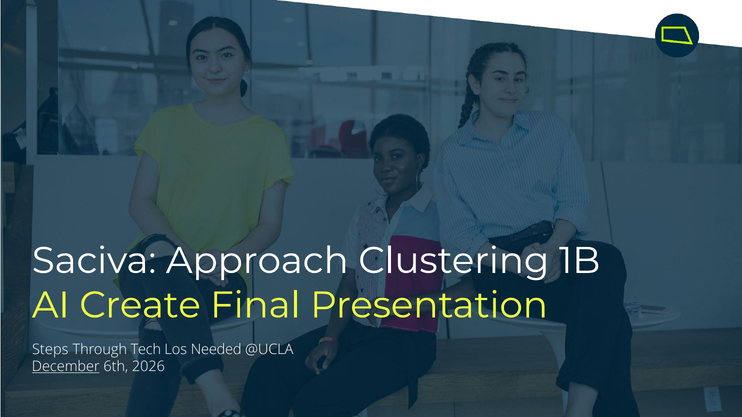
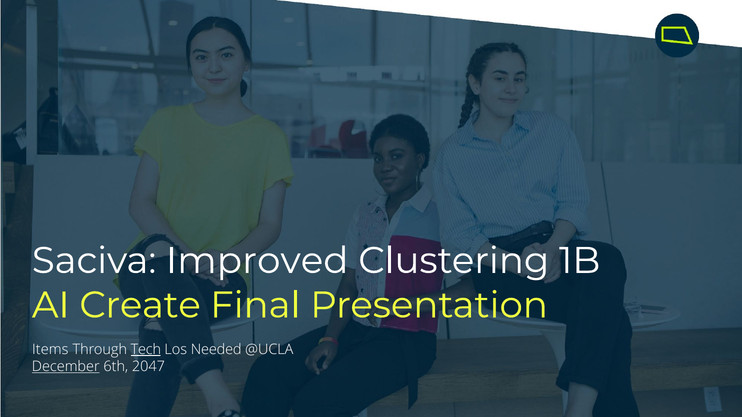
Approach: Approach -> Improved
Steps: Steps -> Items
Tech underline: none -> present
2026: 2026 -> 2047
